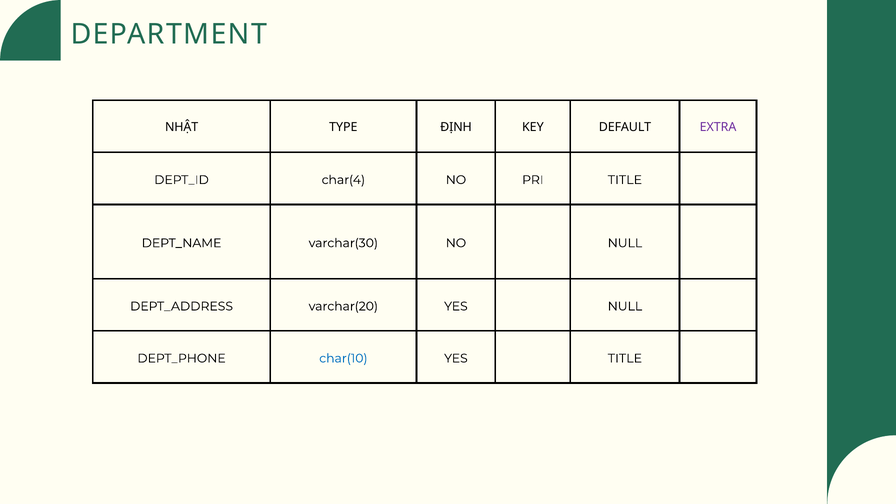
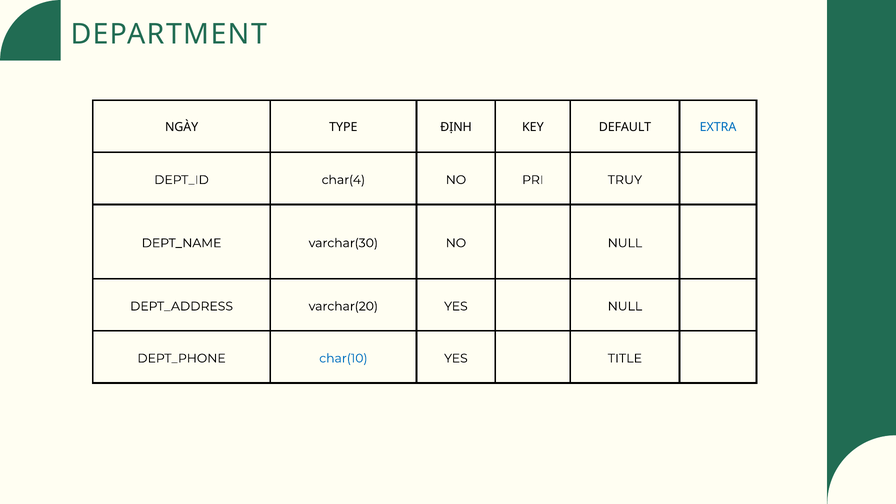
NHẬT: NHẬT -> NGÀY
EXTRA colour: purple -> blue
PRI TITLE: TITLE -> TRUY
